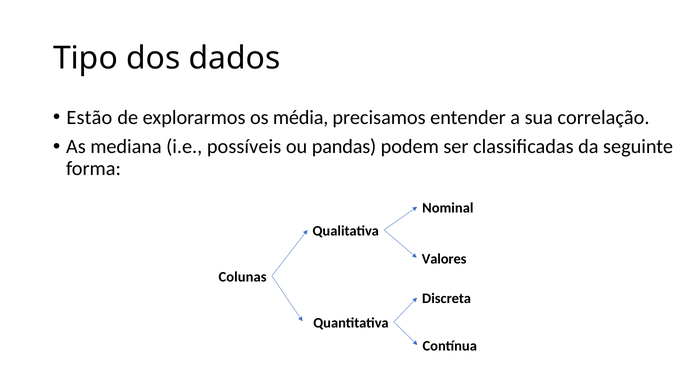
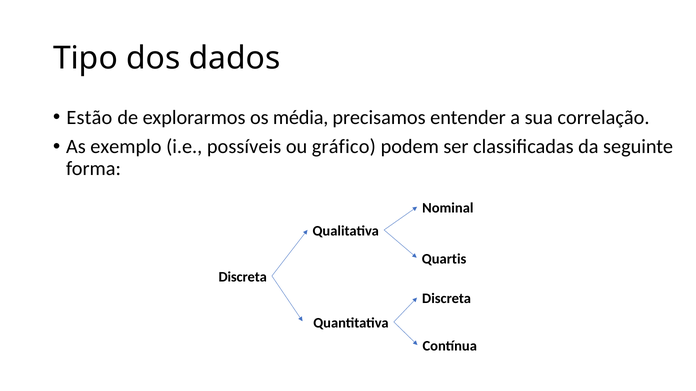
mediana: mediana -> exemplo
pandas: pandas -> gráfico
Valores: Valores -> Quartis
Colunas at (243, 277): Colunas -> Discreta
